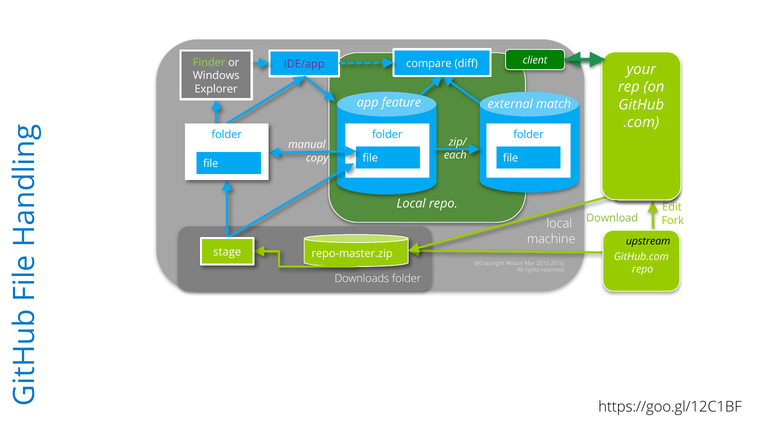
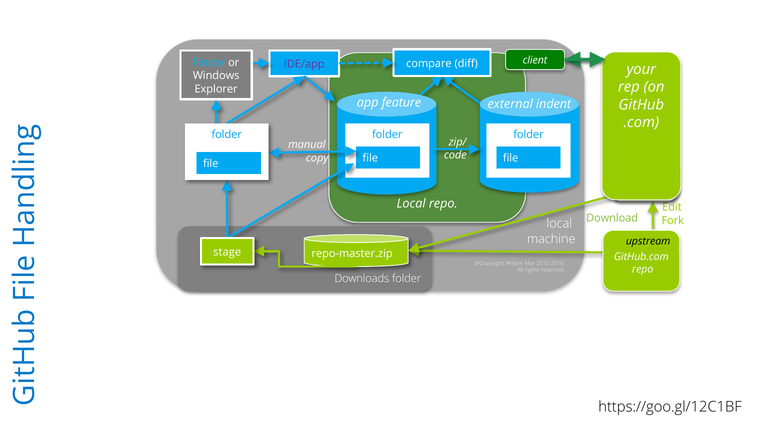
Finder colour: light green -> light blue
match: match -> indent
each: each -> code
